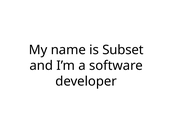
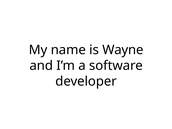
Subset: Subset -> Wayne
